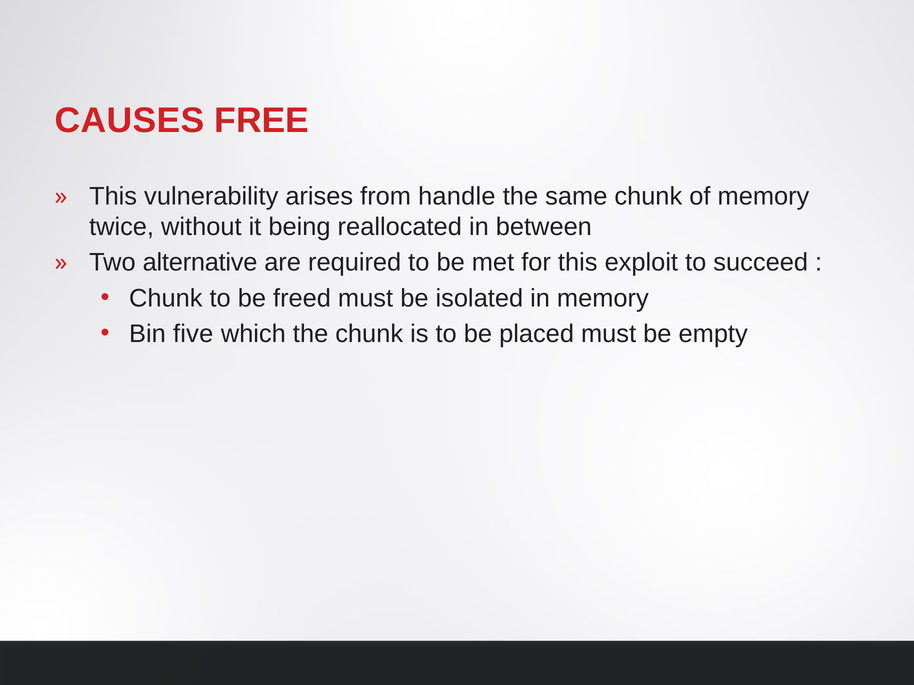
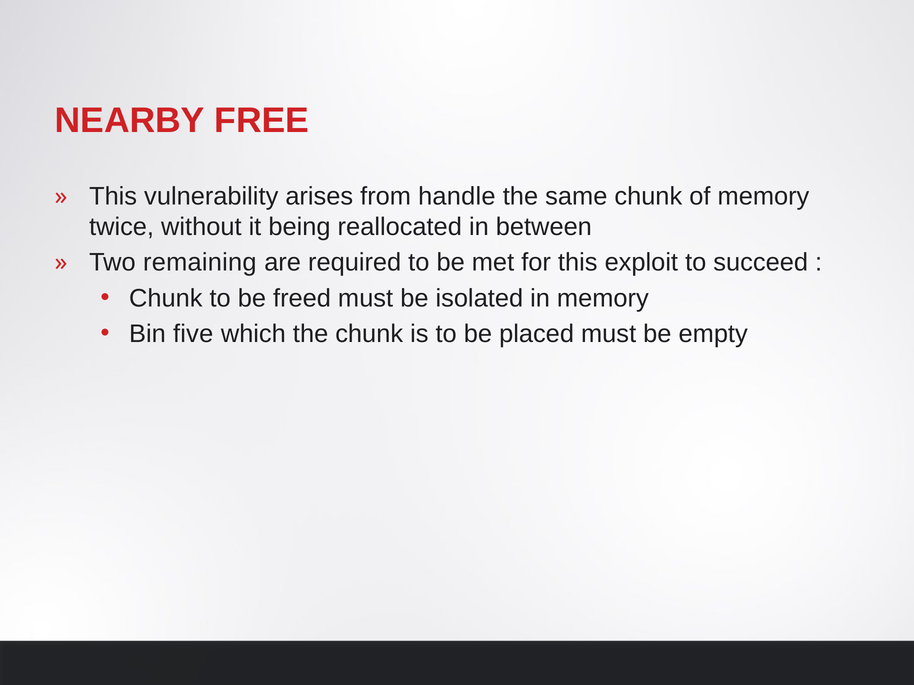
CAUSES: CAUSES -> NEARBY
alternative: alternative -> remaining
